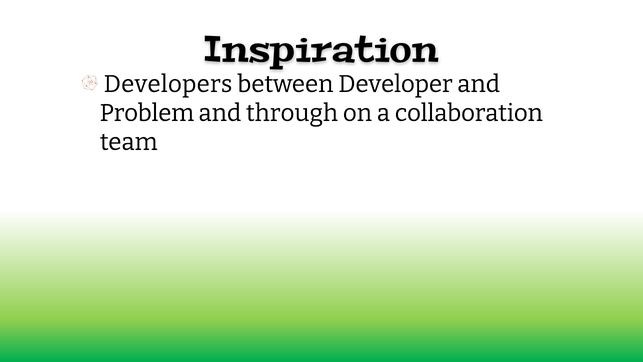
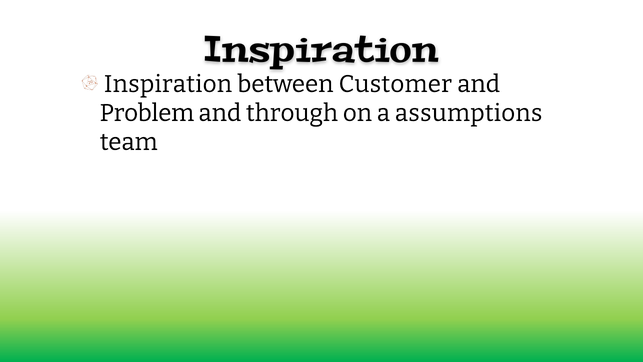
Developers at (168, 84): Developers -> Inspiration
Developer: Developer -> Customer
collaboration: collaboration -> assumptions
